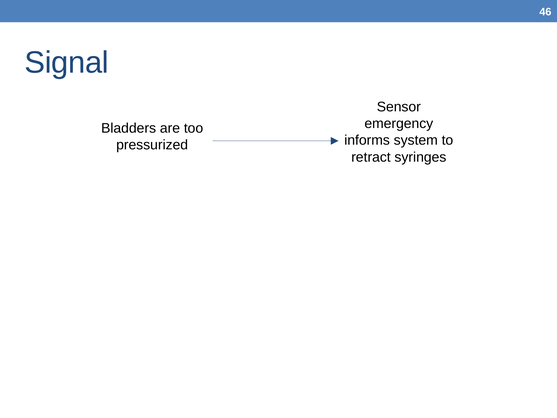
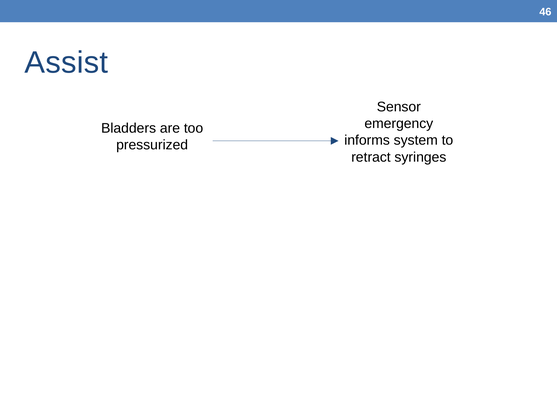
Signal: Signal -> Assist
